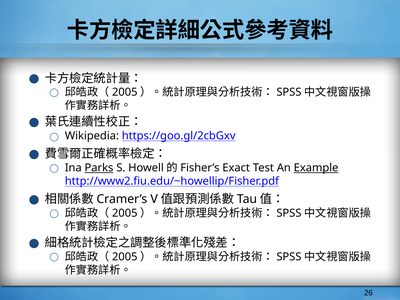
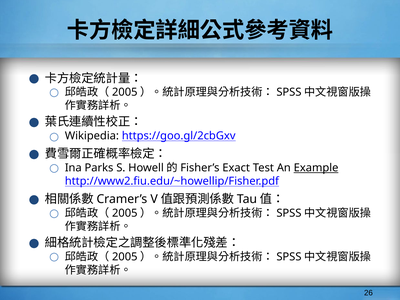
Parks underline: present -> none
